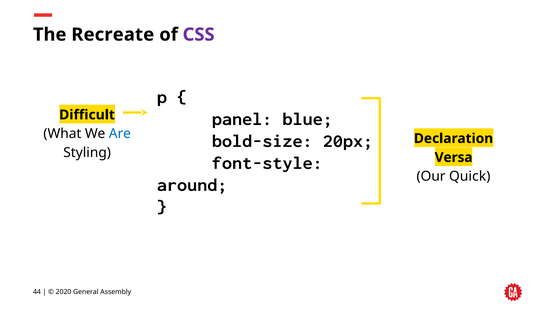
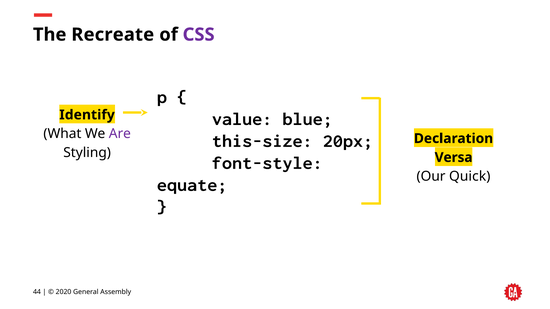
Difficult: Difficult -> Identify
panel: panel -> value
Are colour: blue -> purple
bold-size: bold-size -> this-size
around: around -> equate
